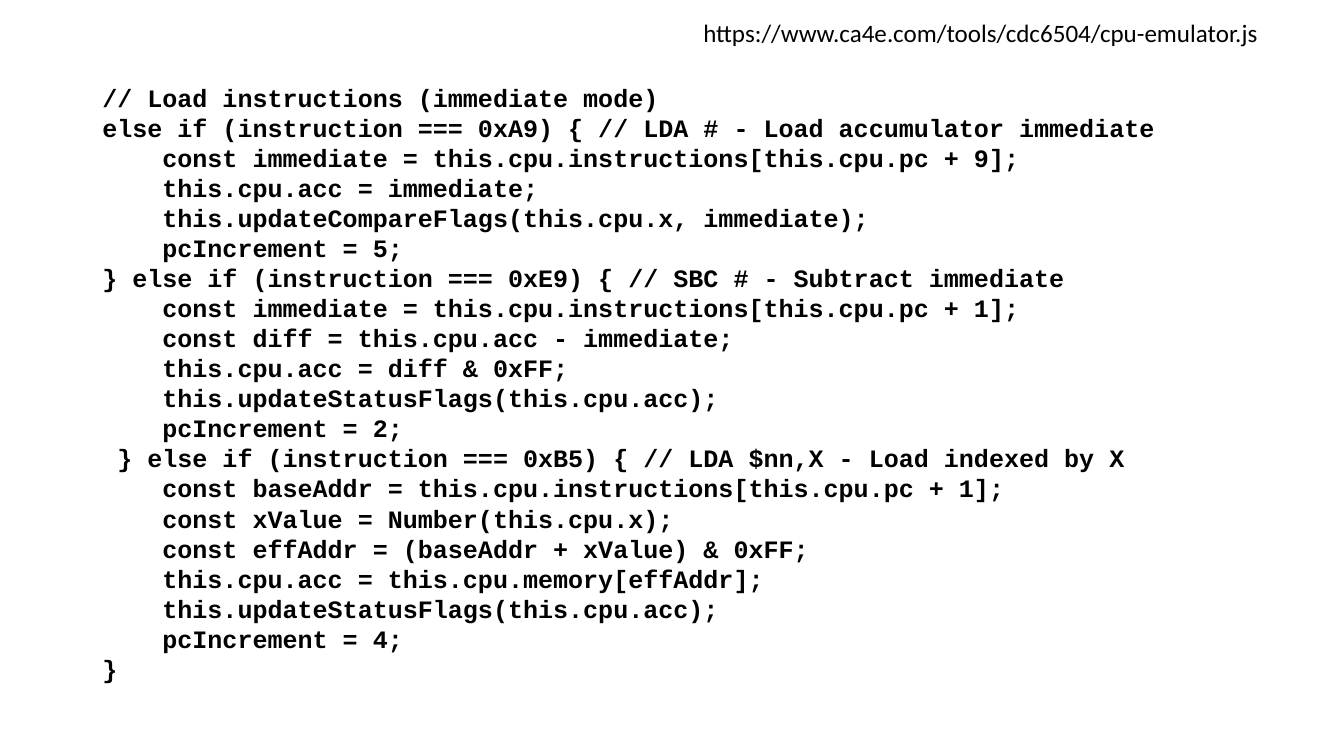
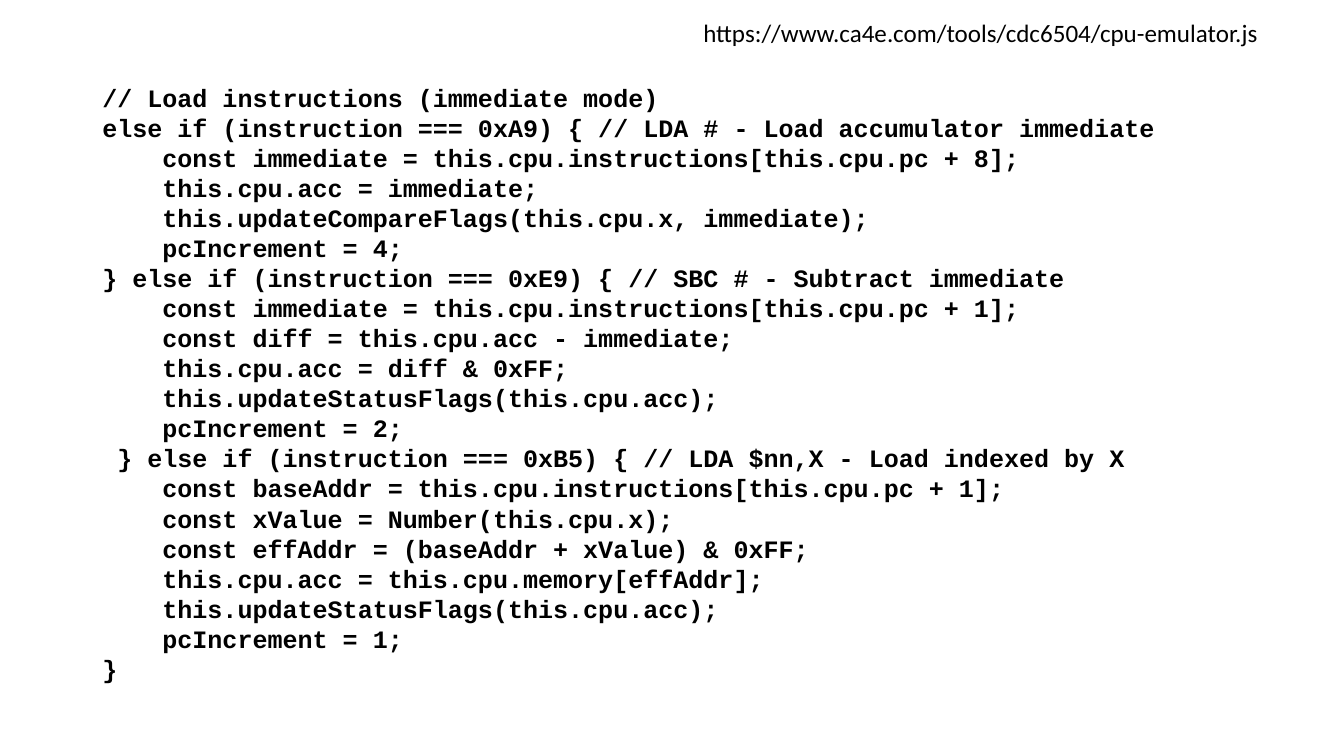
9: 9 -> 8
5: 5 -> 4
4 at (388, 640): 4 -> 1
